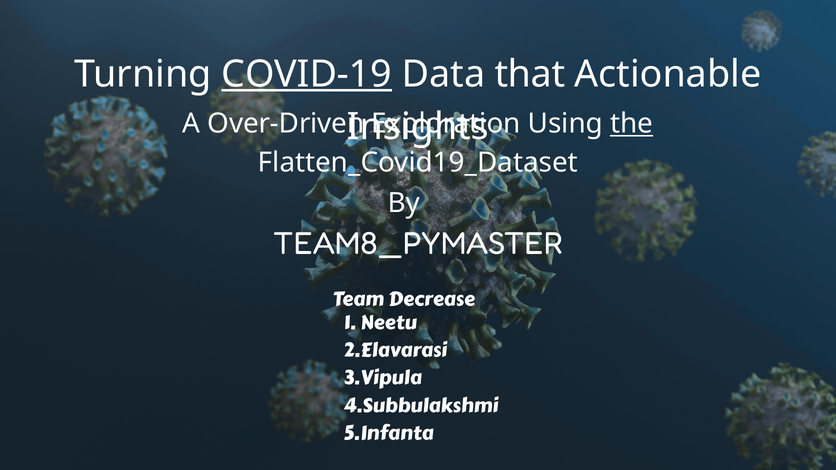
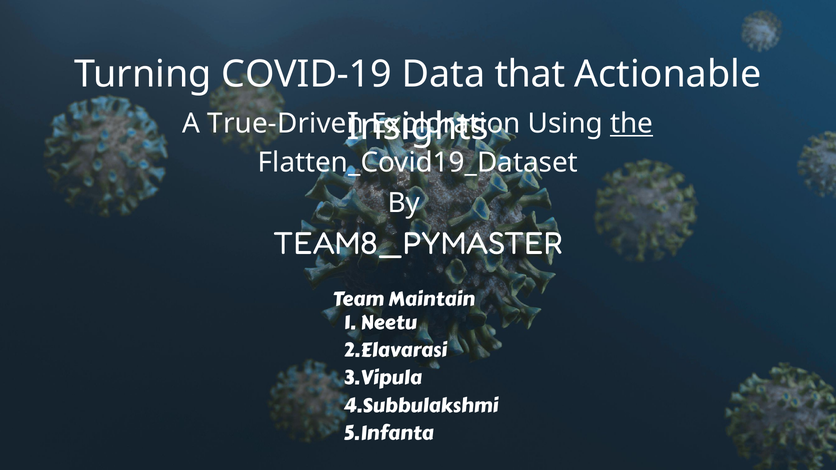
COVID-19 underline: present -> none
Over-Driven: Over-Driven -> True-Driven
Decrease: Decrease -> Maintain
